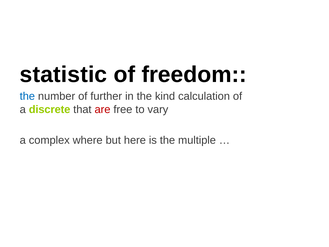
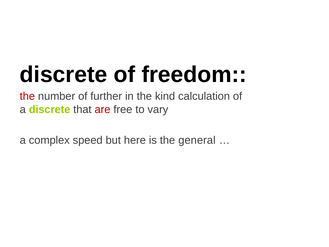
statistic at (63, 75): statistic -> discrete
the at (27, 96) colour: blue -> red
where: where -> speed
multiple: multiple -> general
